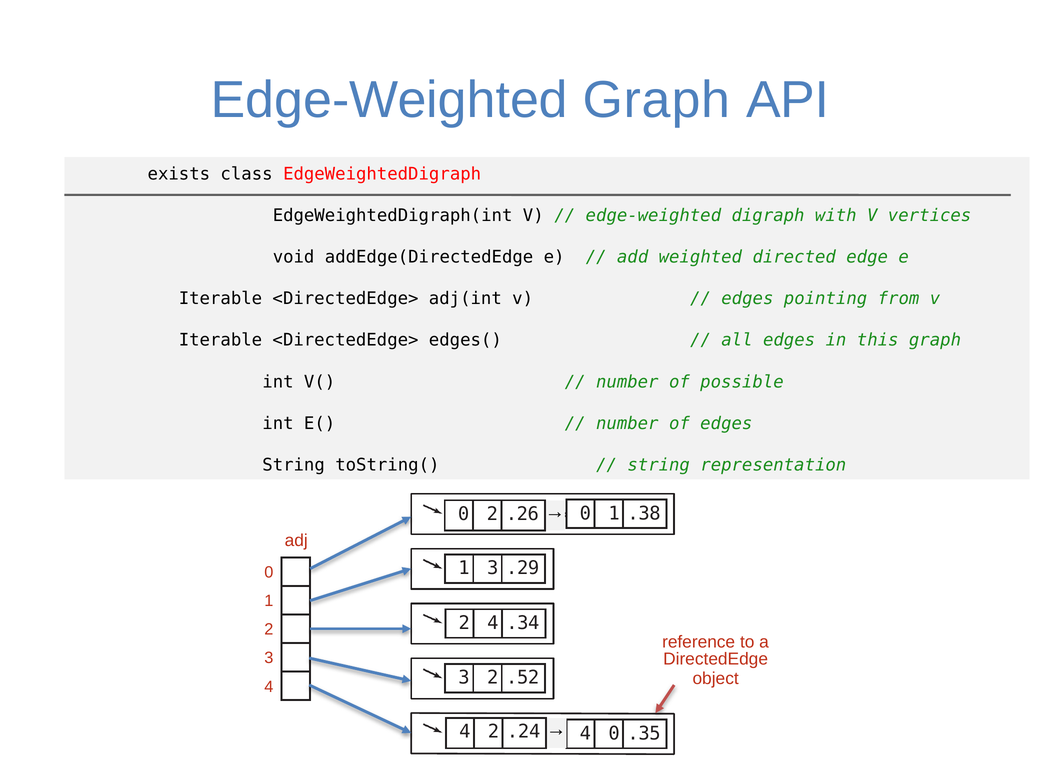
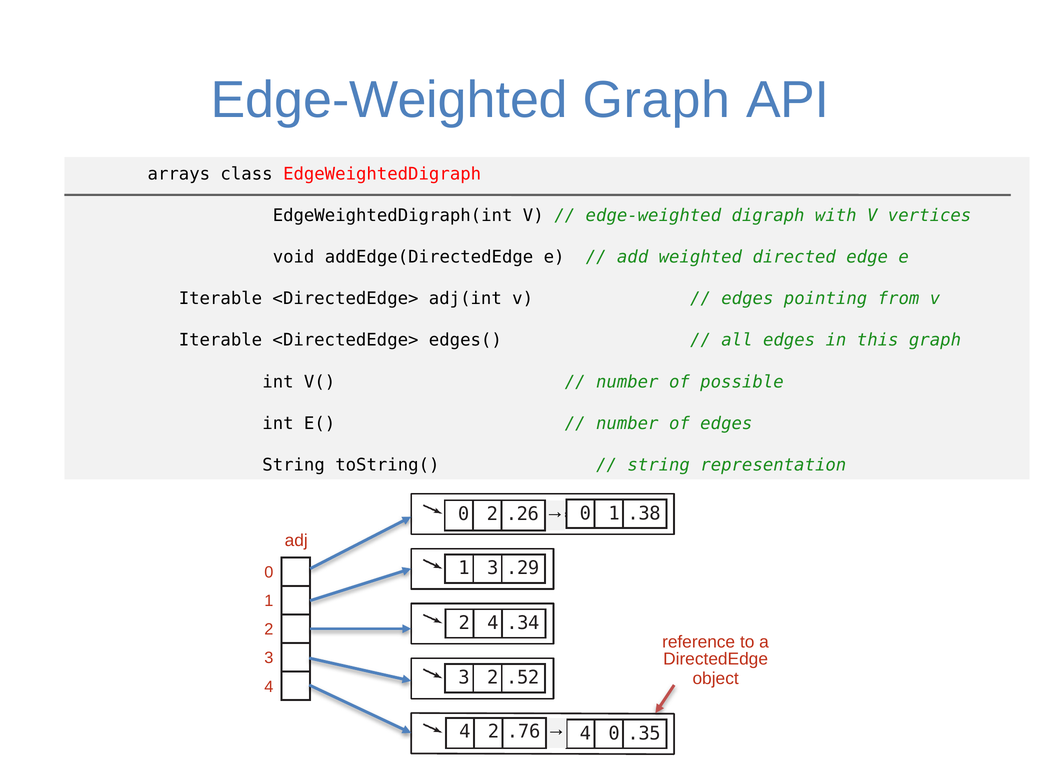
exists: exists -> arrays
.24: .24 -> .76
